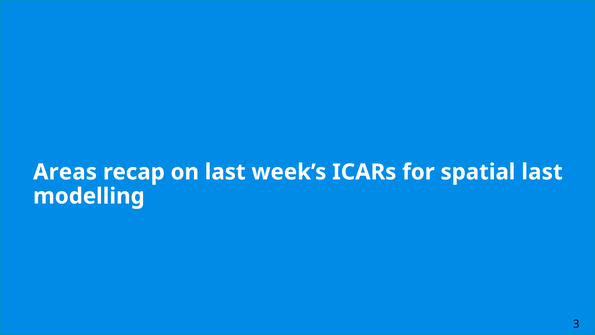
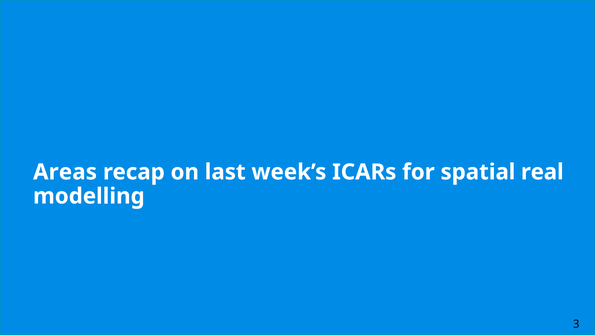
spatial last: last -> real
